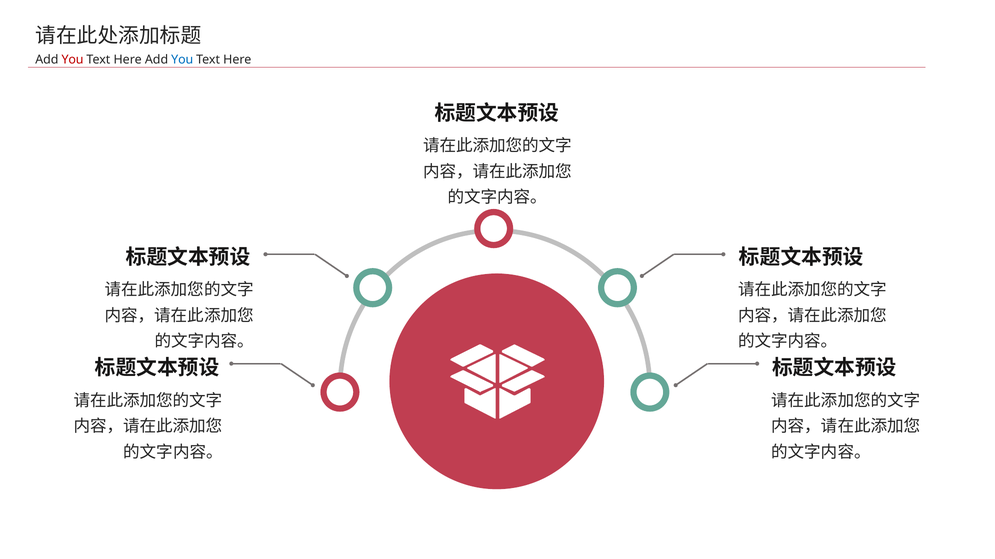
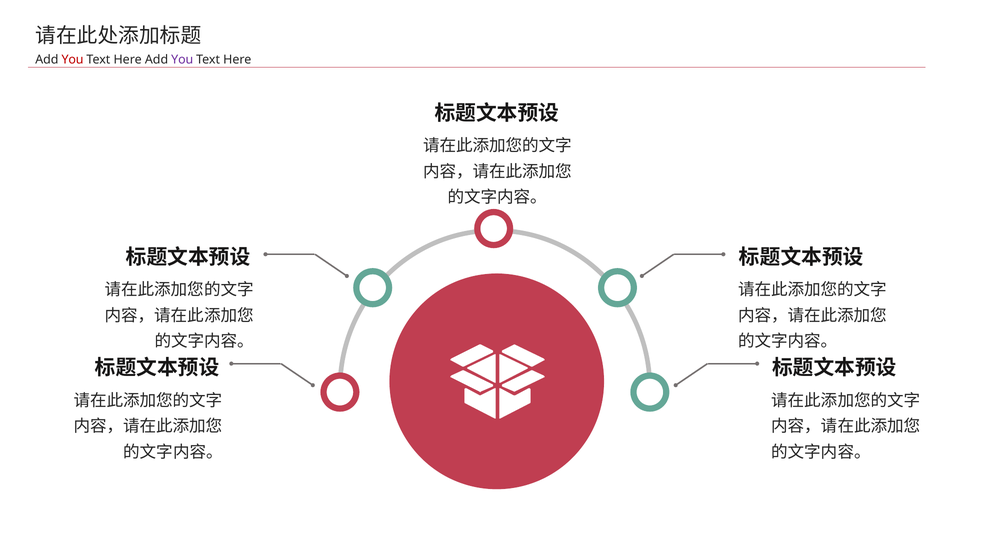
You at (182, 60) colour: blue -> purple
